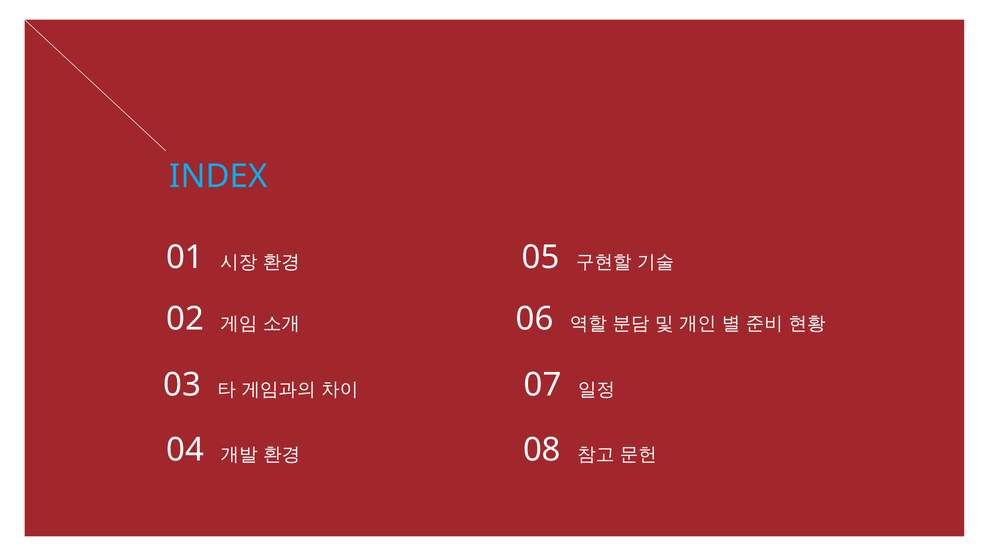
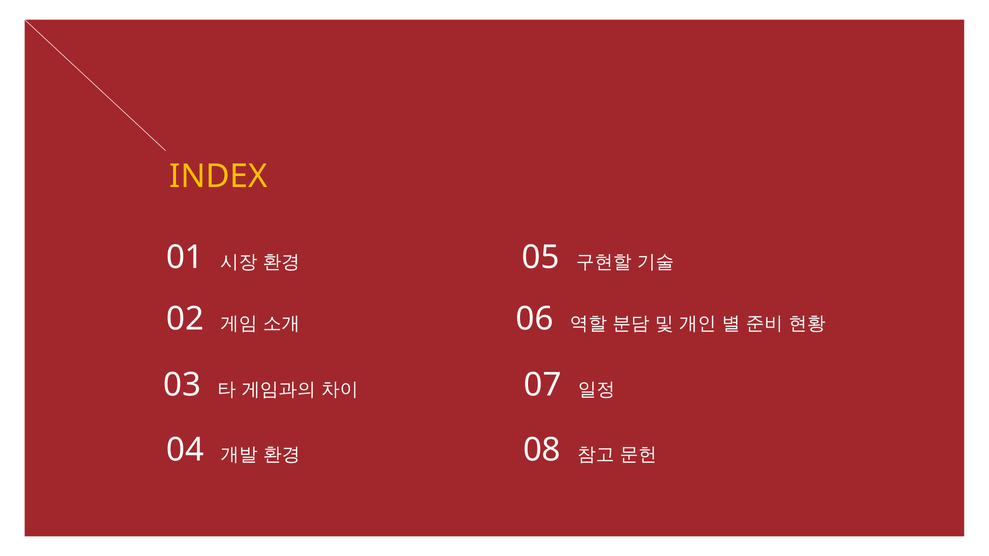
INDEX colour: light blue -> yellow
